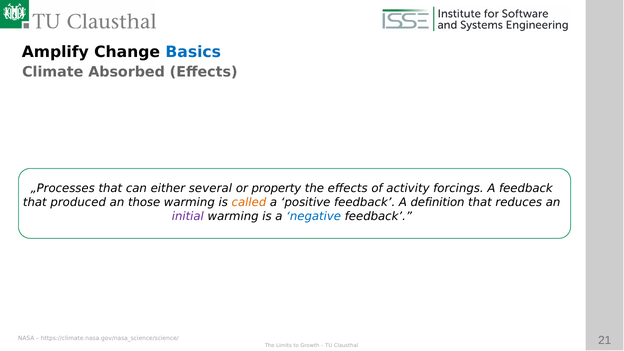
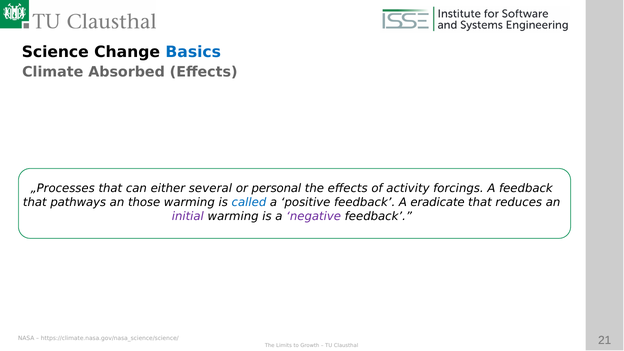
Amplify: Amplify -> Science
property: property -> personal
produced: produced -> pathways
called colour: orange -> blue
definition: definition -> eradicate
negative colour: blue -> purple
